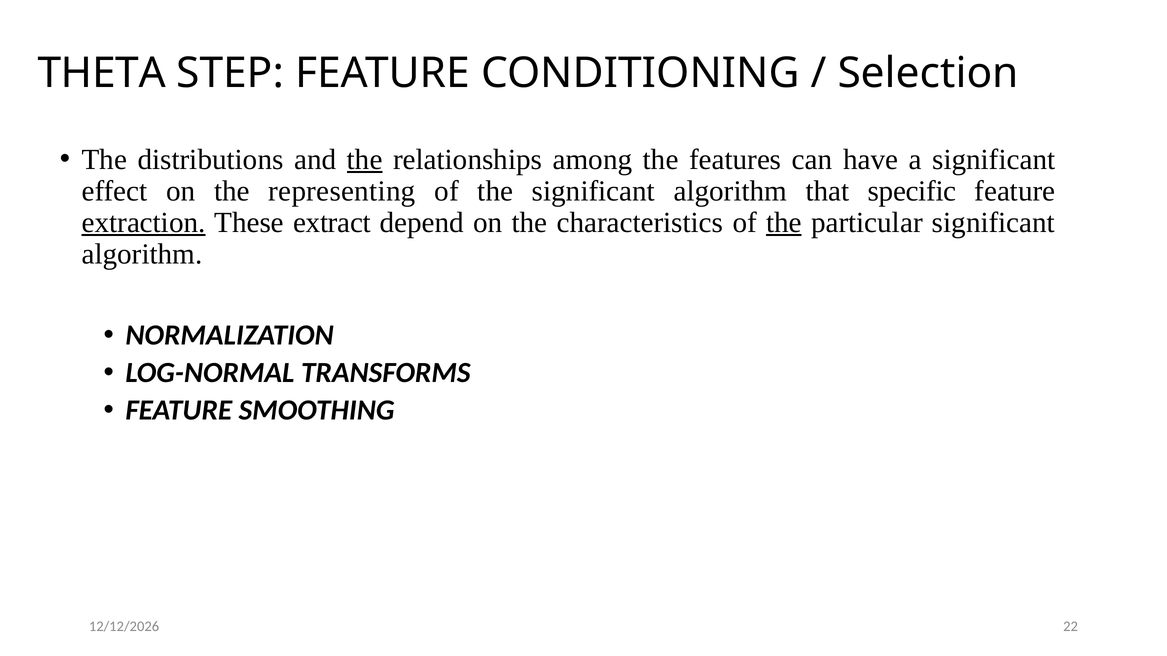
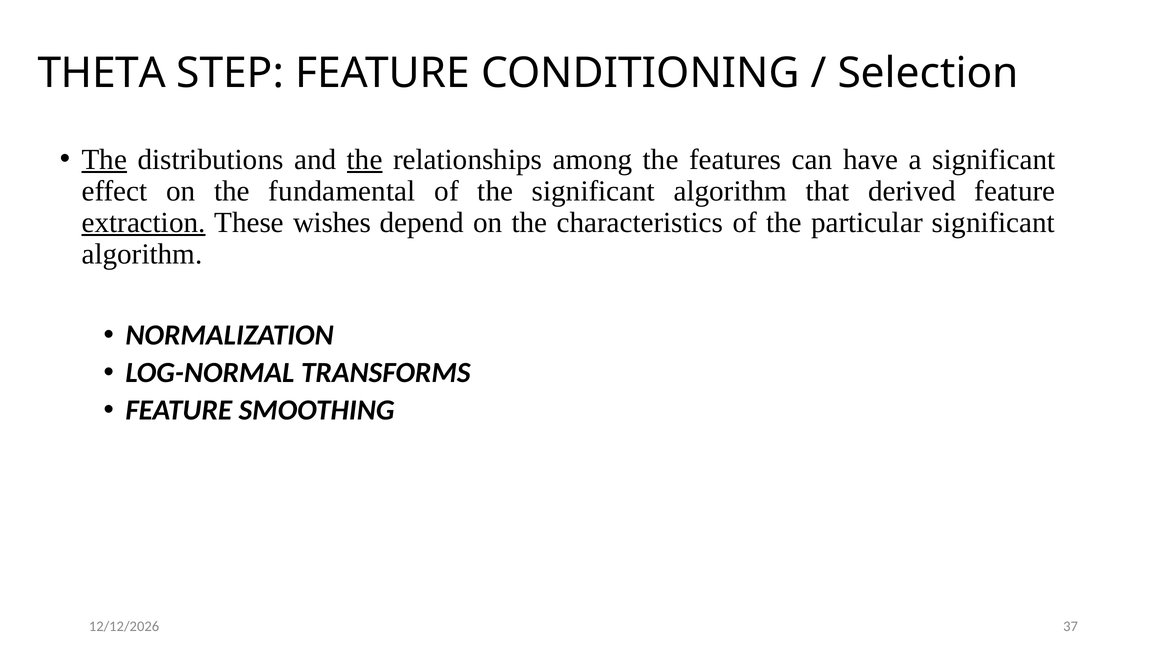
The at (104, 160) underline: none -> present
representing: representing -> fundamental
specific: specific -> derived
extract: extract -> wishes
the at (784, 223) underline: present -> none
22: 22 -> 37
